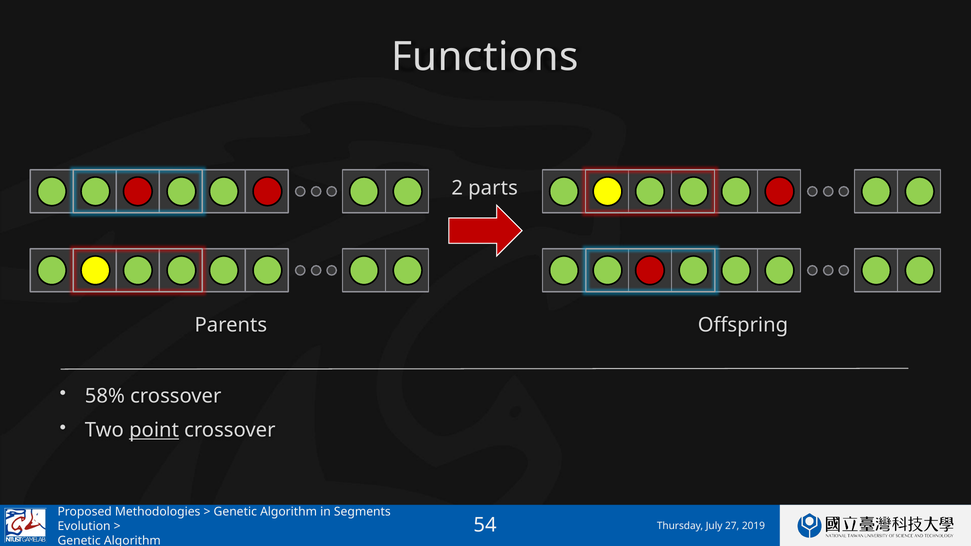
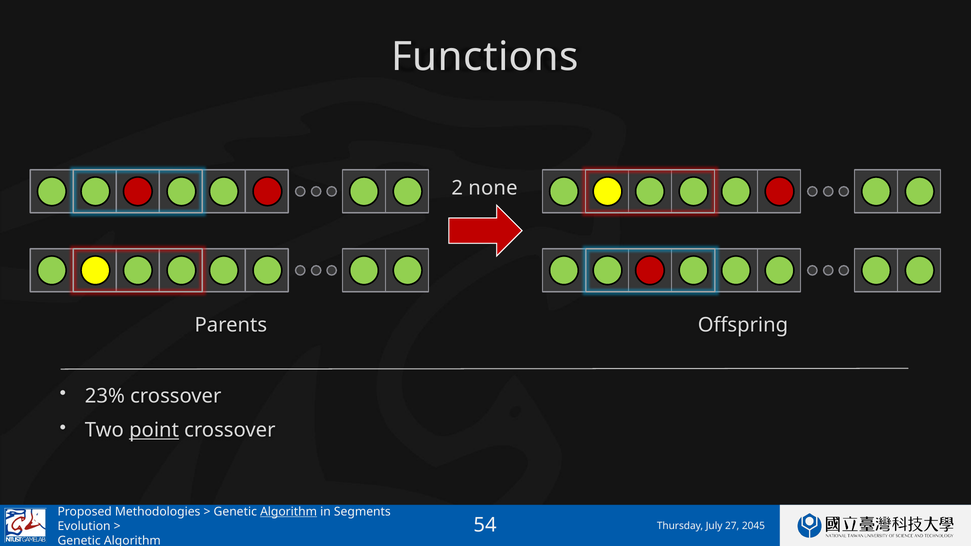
parts: parts -> none
58%: 58% -> 23%
Algorithm at (289, 512) underline: none -> present
2019: 2019 -> 2045
